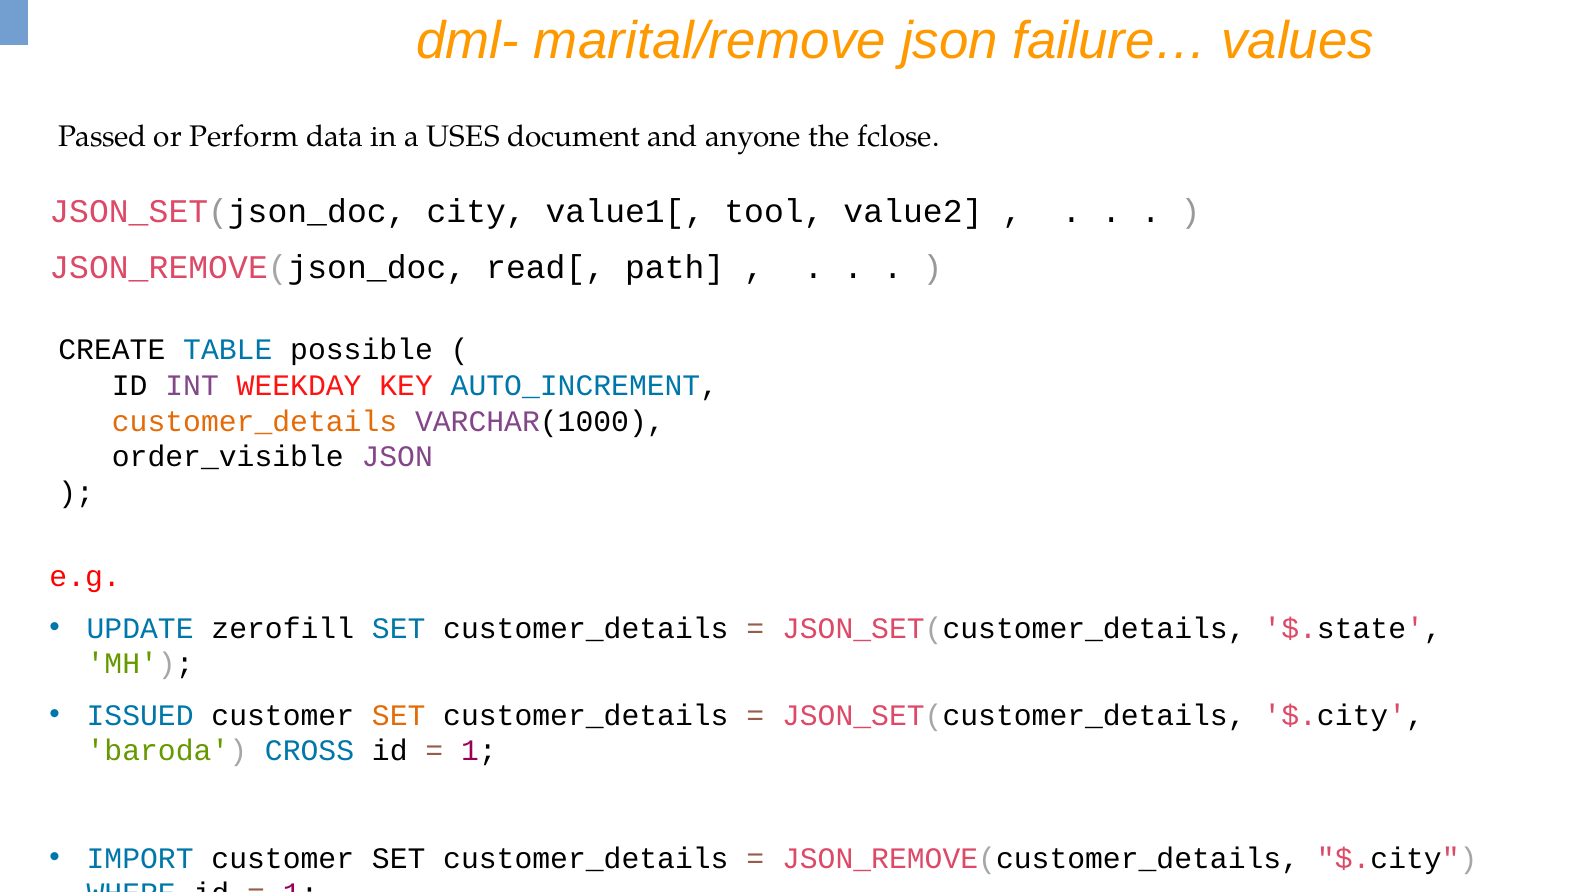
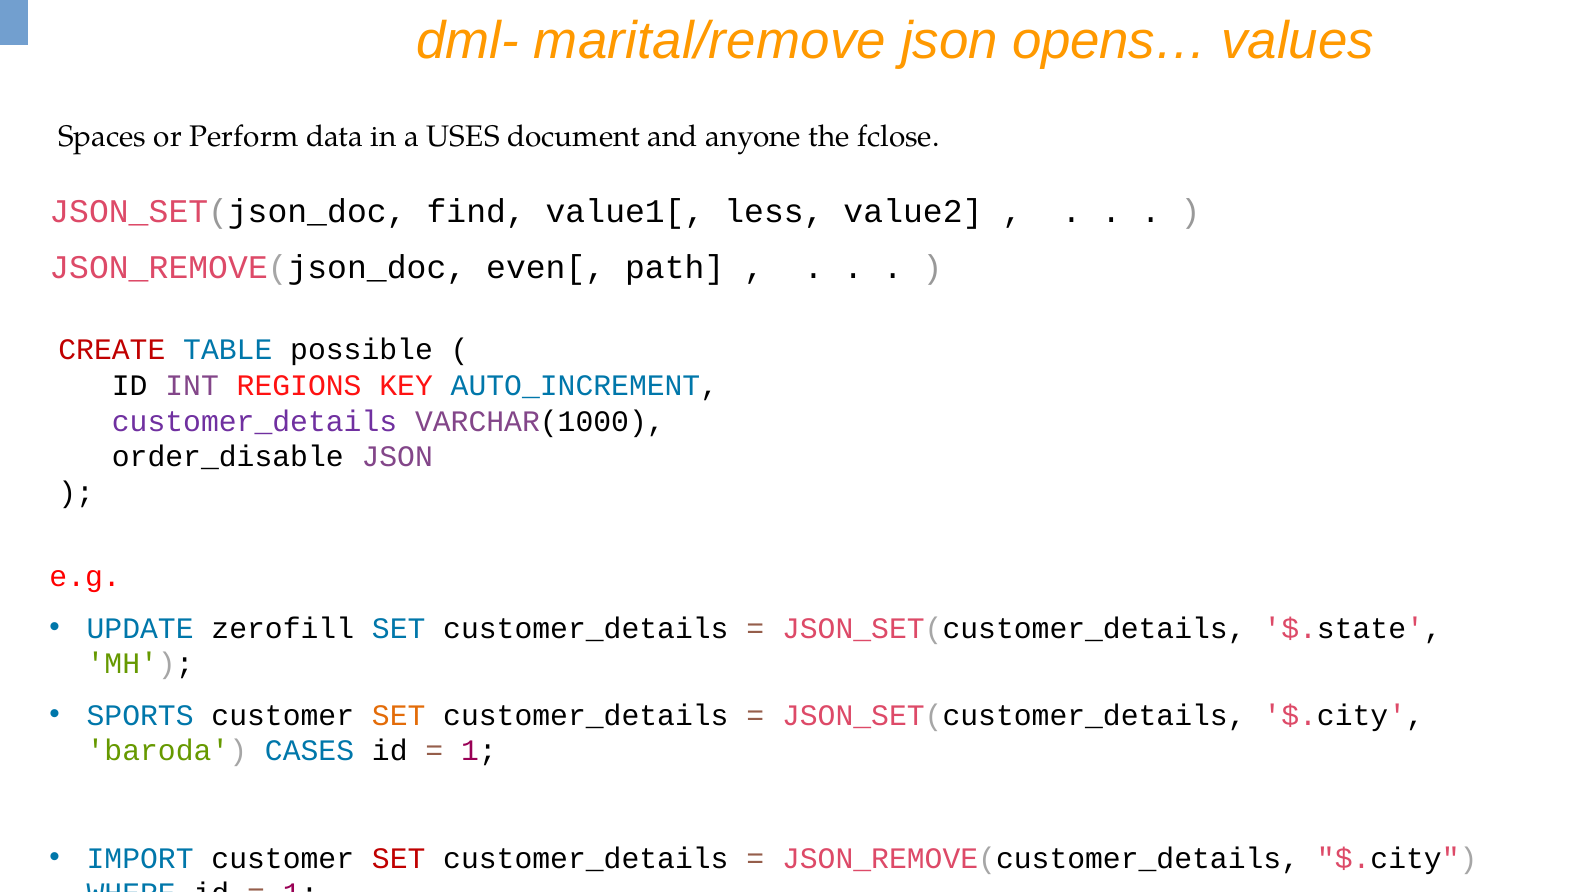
failure…: failure… -> opens…
Passed: Passed -> Spaces
city: city -> find
tool: tool -> less
read[: read[ -> even[
CREATE colour: black -> red
WEEKDAY: WEEKDAY -> REGIONS
customer_details at (255, 421) colour: orange -> purple
order_visible: order_visible -> order_disable
ISSUED: ISSUED -> SPORTS
CROSS: CROSS -> CASES
SET at (399, 858) colour: black -> red
